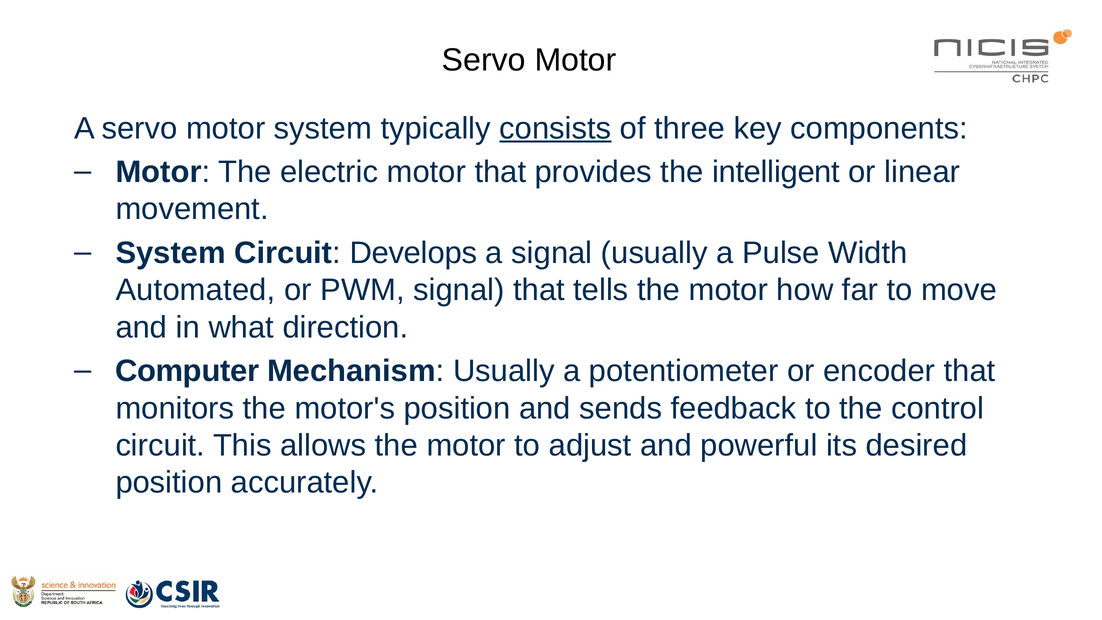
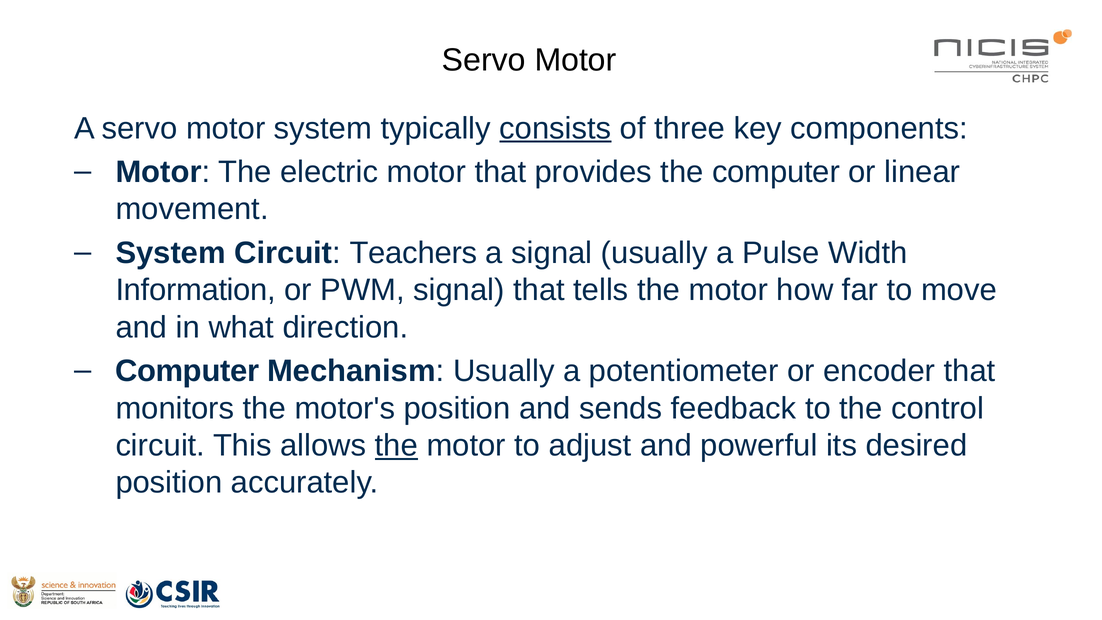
the intelligent: intelligent -> computer
Develops: Develops -> Teachers
Automated: Automated -> Information
the at (396, 445) underline: none -> present
